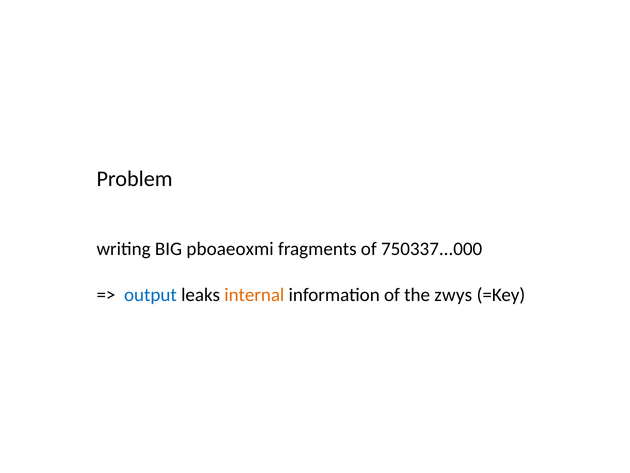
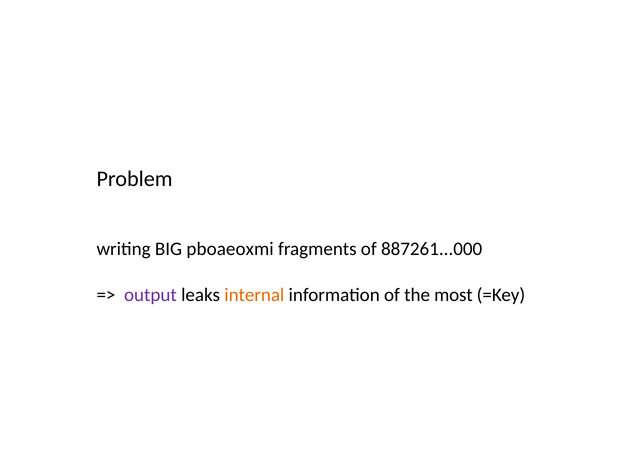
750337...000: 750337...000 -> 887261...000
output colour: blue -> purple
zwys: zwys -> most
